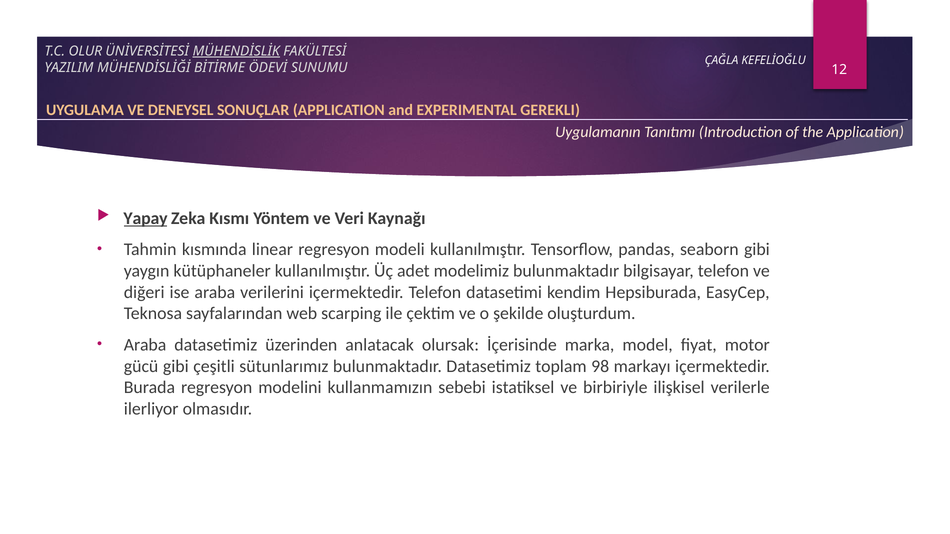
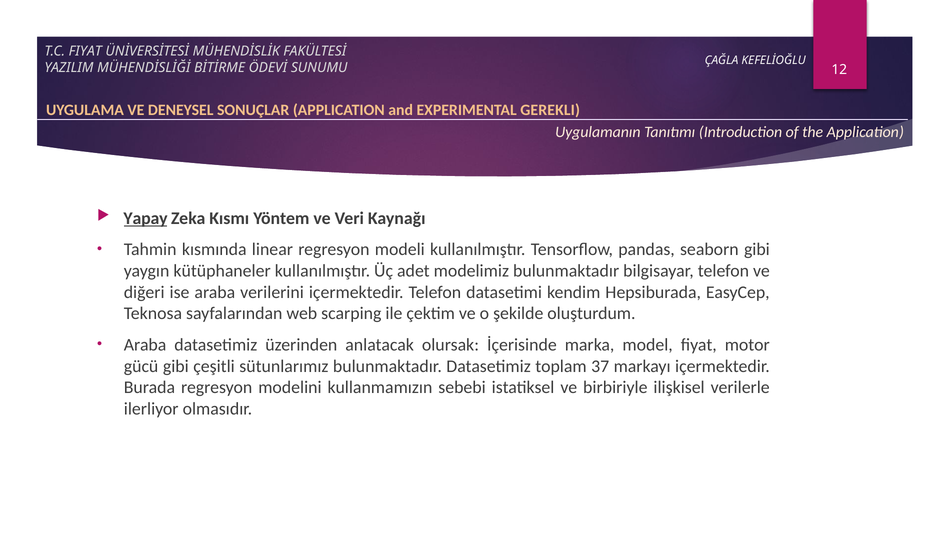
T.C OLUR: OLUR -> FIYAT
MÜHENDİSLİK underline: present -> none
98: 98 -> 37
